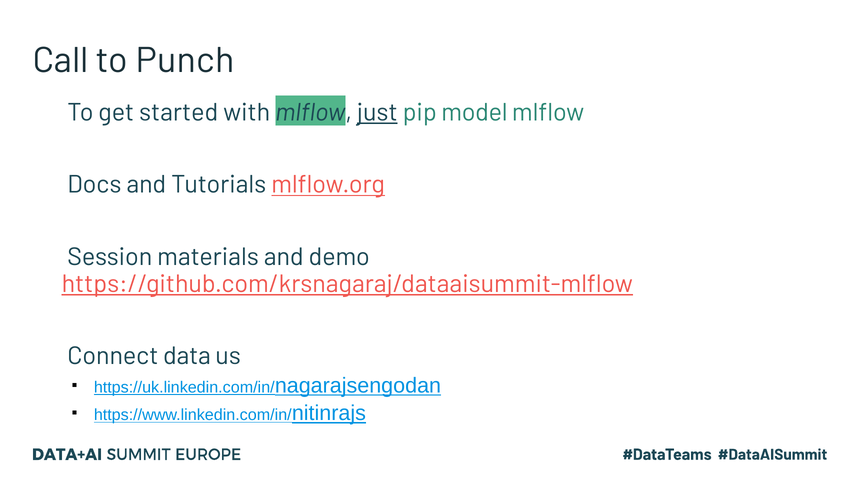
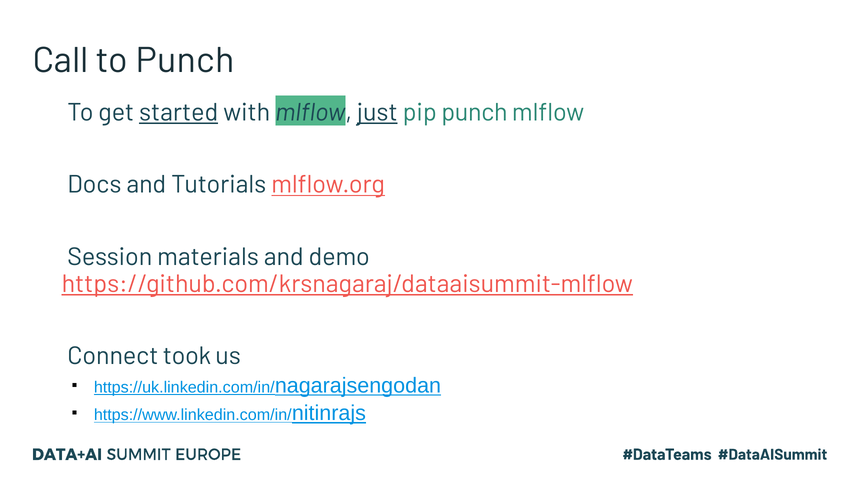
started underline: none -> present
pip model: model -> punch
data: data -> took
